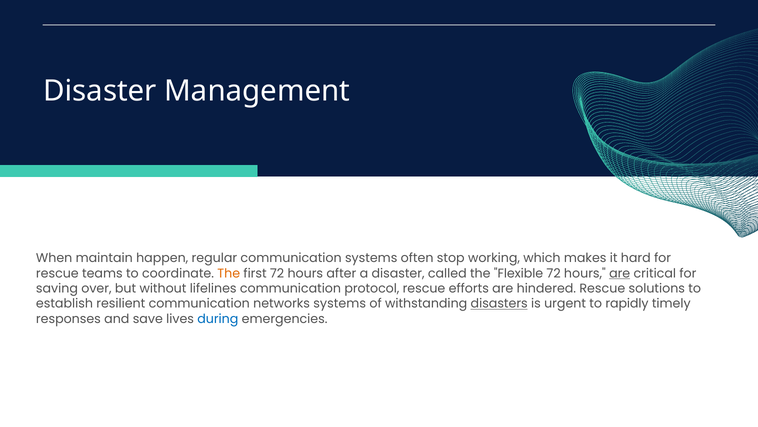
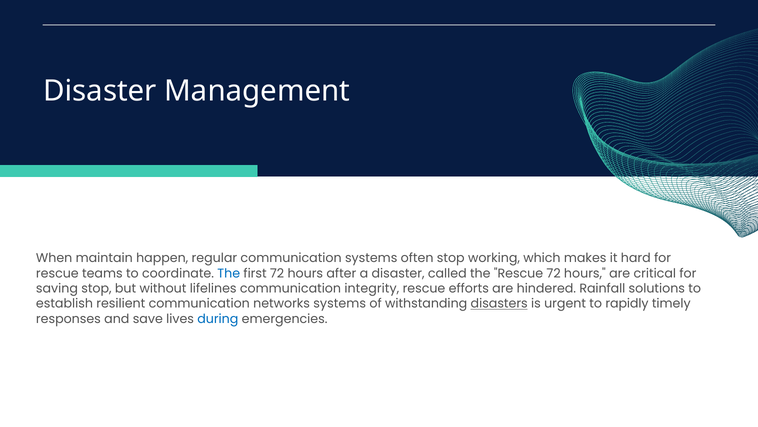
The at (229, 273) colour: orange -> blue
the Flexible: Flexible -> Rescue
are at (620, 273) underline: present -> none
saving over: over -> stop
protocol: protocol -> integrity
hindered Rescue: Rescue -> Rainfall
